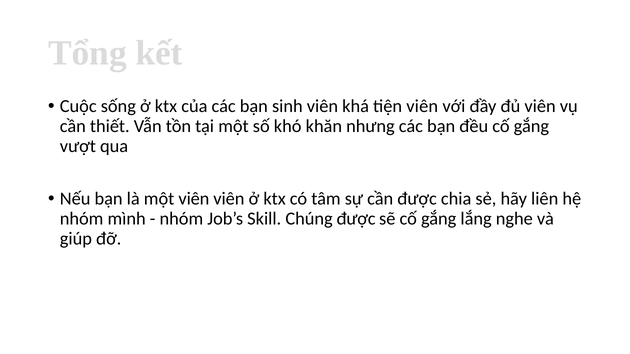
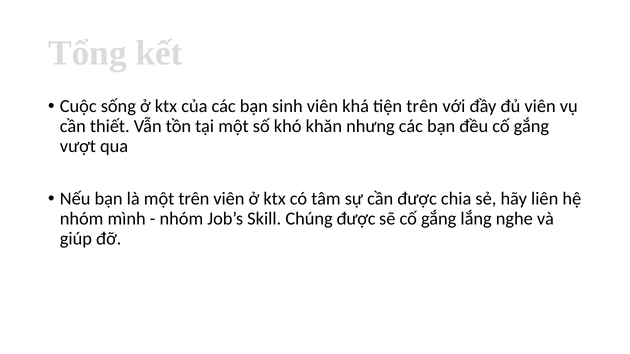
tiện viên: viên -> trên
một viên: viên -> trên
